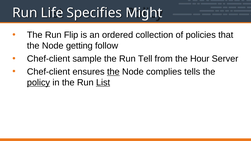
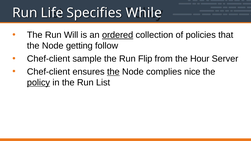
Might: Might -> While
Flip: Flip -> Will
ordered underline: none -> present
Tell: Tell -> Flip
tells: tells -> nice
List underline: present -> none
